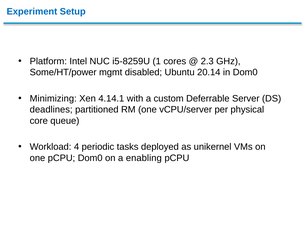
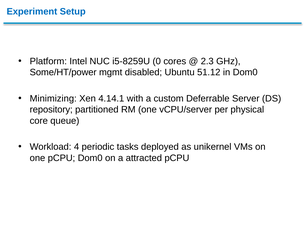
1: 1 -> 0
20.14: 20.14 -> 51.12
deadlines: deadlines -> repository
enabling: enabling -> attracted
